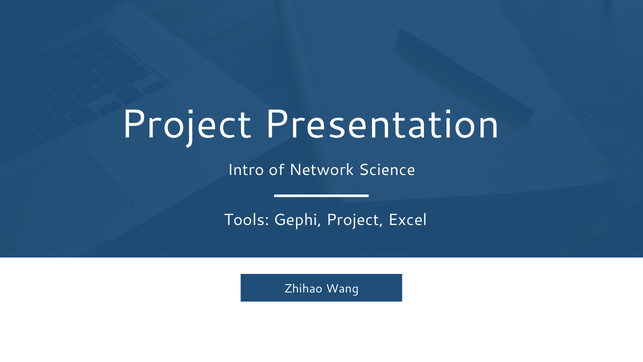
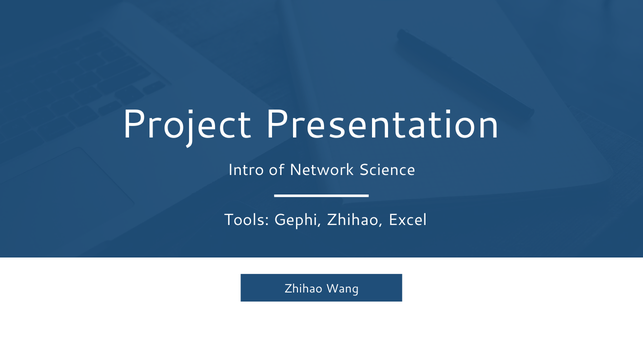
Gephi Project: Project -> Zhihao
